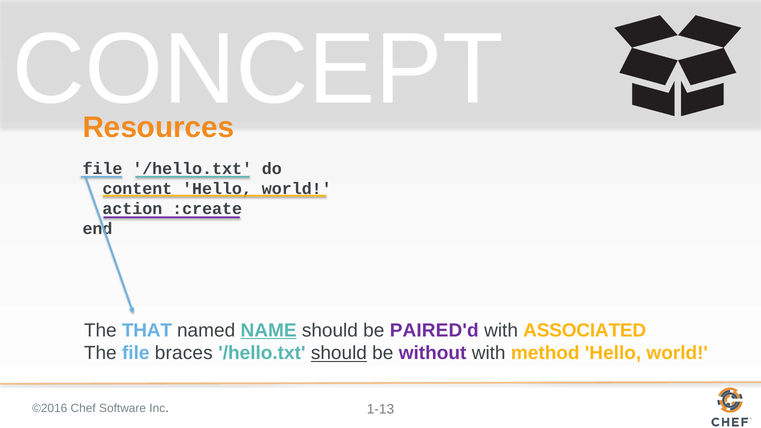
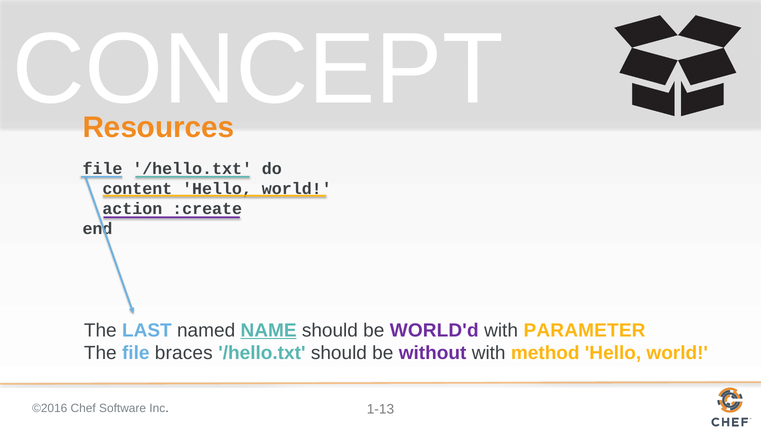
THAT: THAT -> LAST
PAIRED'd: PAIRED'd -> WORLD'd
ASSOCIATED: ASSOCIATED -> PARAMETER
should at (339, 353) underline: present -> none
